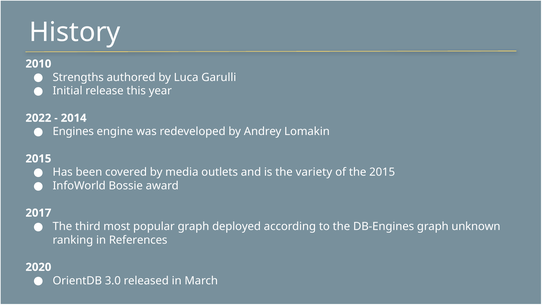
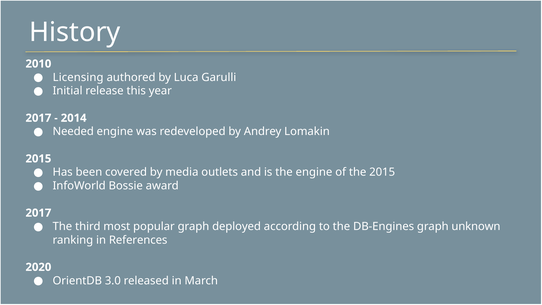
Strengths: Strengths -> Licensing
2022 at (38, 118): 2022 -> 2017
Engines: Engines -> Needed
the variety: variety -> engine
